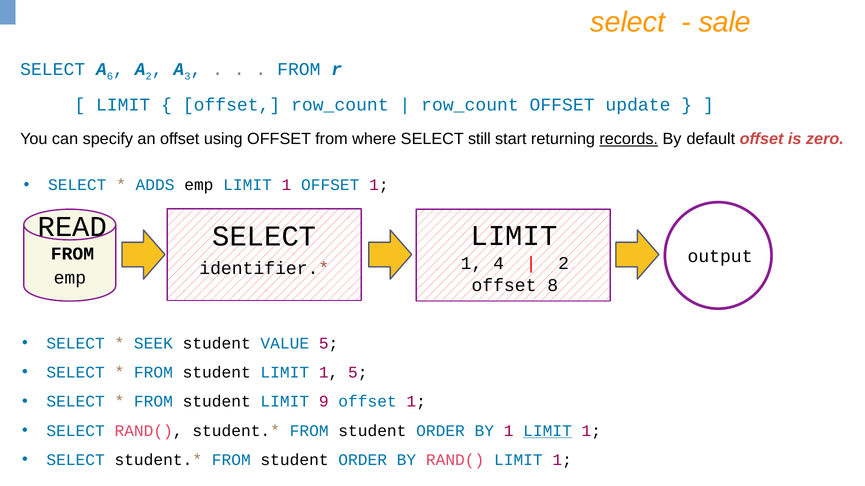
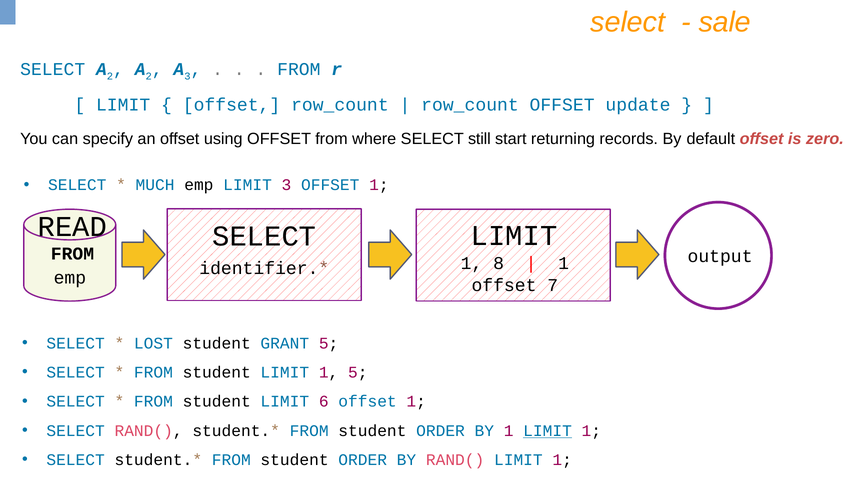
6 at (110, 76): 6 -> 2
records underline: present -> none
ADDS: ADDS -> MUCH
emp LIMIT 1: 1 -> 3
4: 4 -> 8
2 at (564, 264): 2 -> 1
8: 8 -> 7
SEEK: SEEK -> LOST
VALUE: VALUE -> GRANT
9: 9 -> 6
